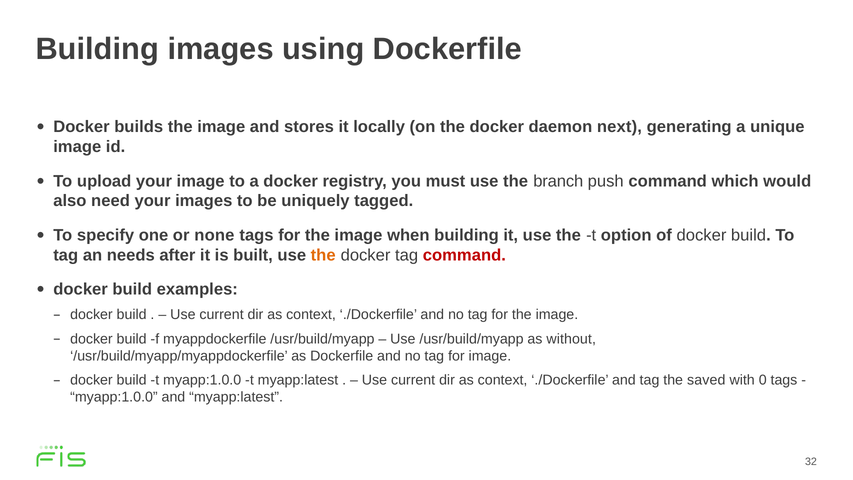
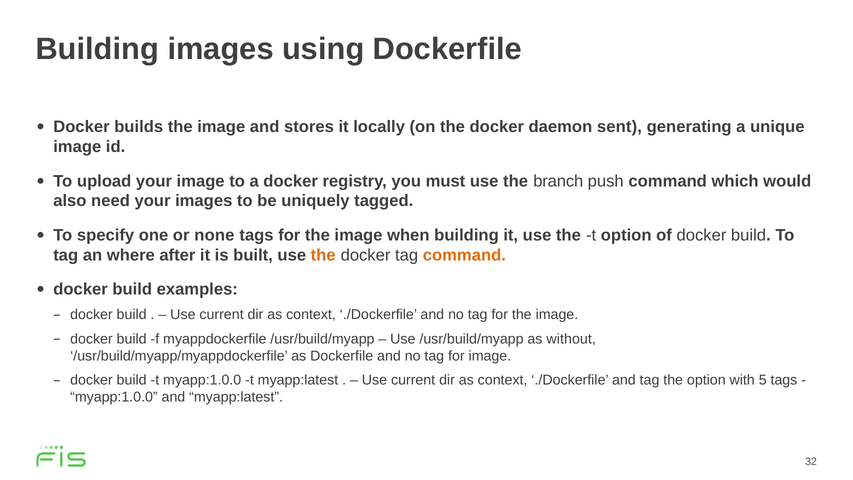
next: next -> sent
needs: needs -> where
command at (464, 255) colour: red -> orange
the saved: saved -> option
0: 0 -> 5
